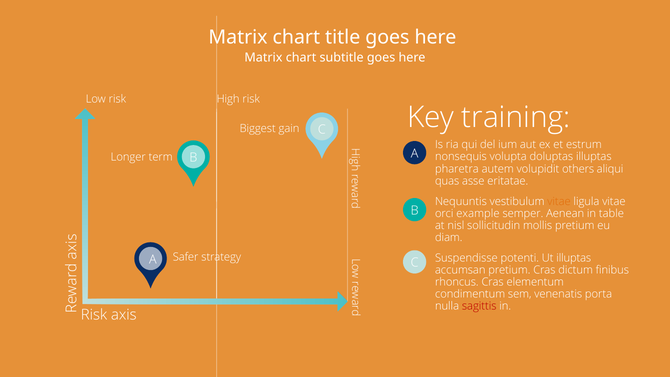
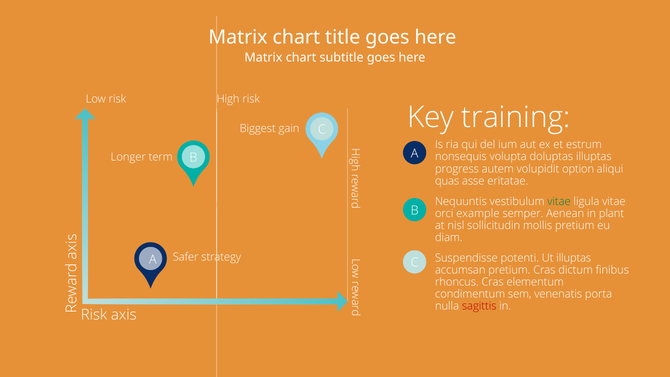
pharetra: pharetra -> progress
others: others -> option
vitae at (559, 201) colour: orange -> green
table: table -> plant
